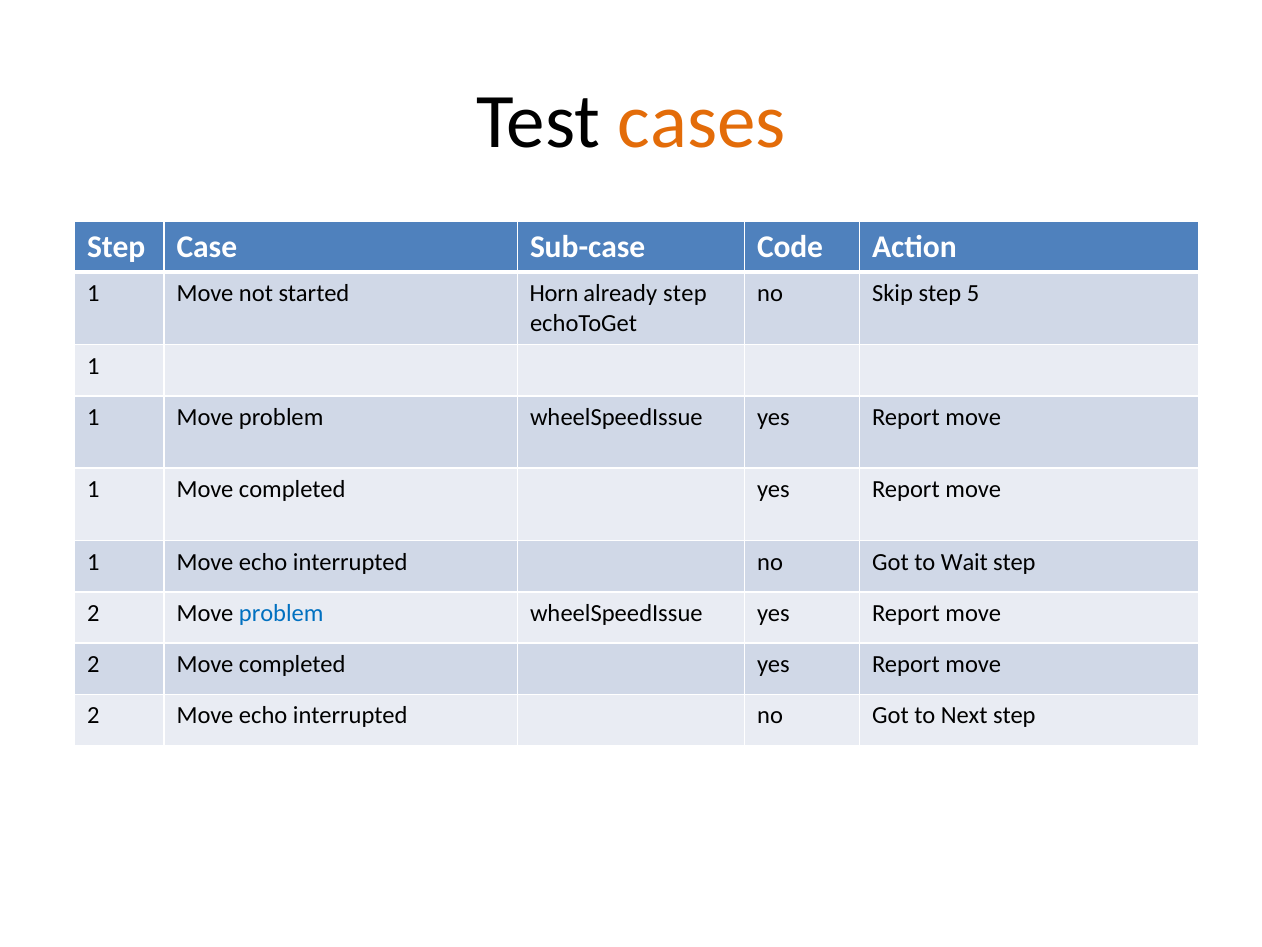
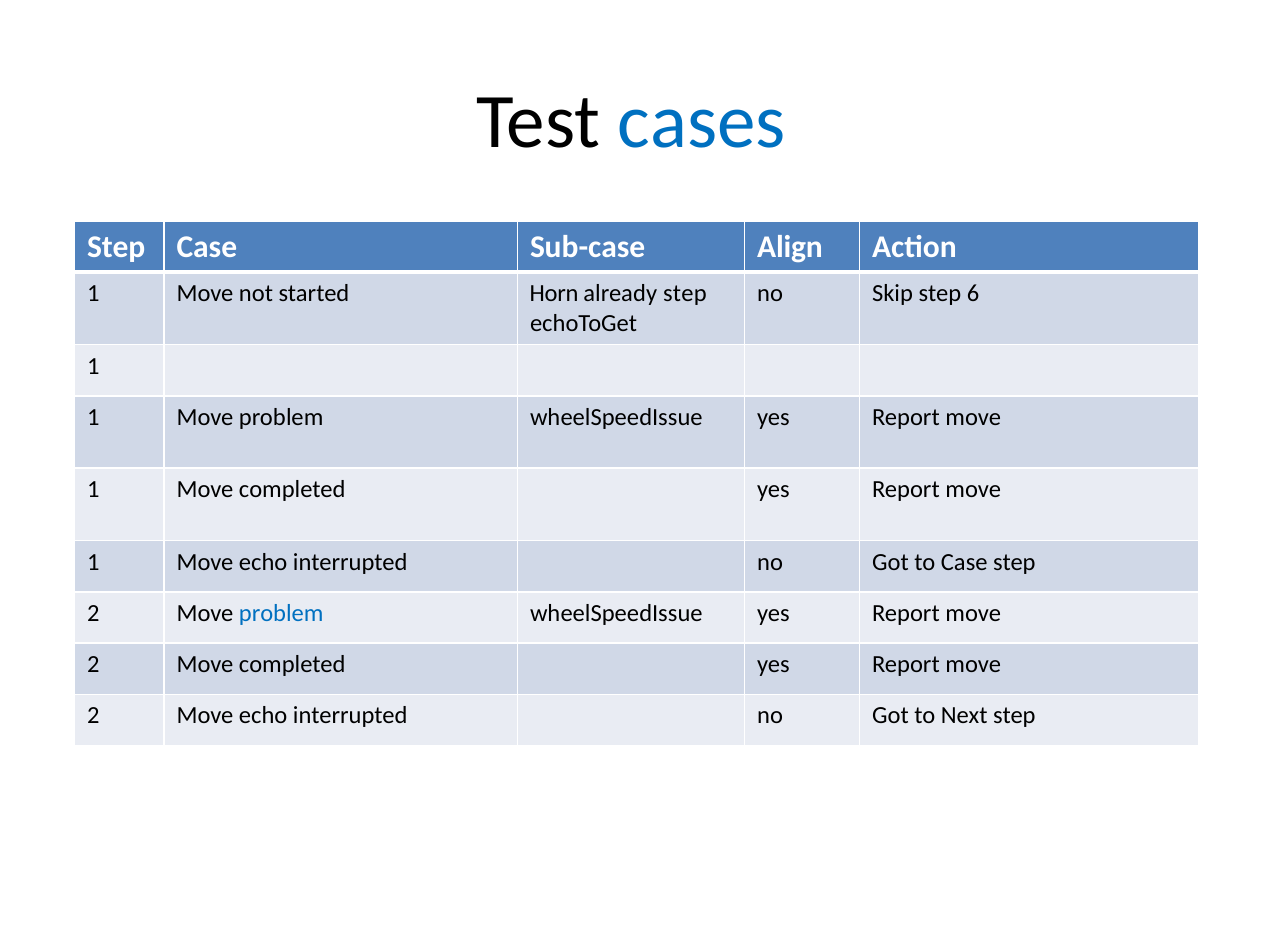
cases colour: orange -> blue
Code: Code -> Align
5: 5 -> 6
to Wait: Wait -> Case
